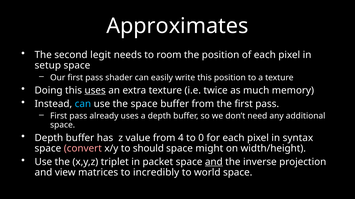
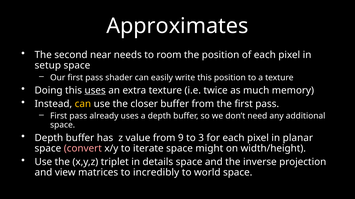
legit: legit -> near
can at (83, 104) colour: light blue -> yellow
the space: space -> closer
4: 4 -> 9
0: 0 -> 3
syntax: syntax -> planar
should: should -> iterate
packet: packet -> details
and at (214, 162) underline: present -> none
